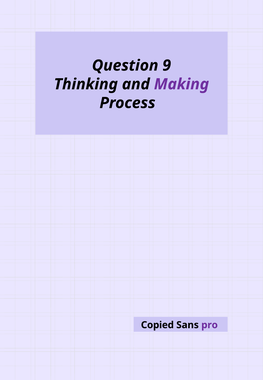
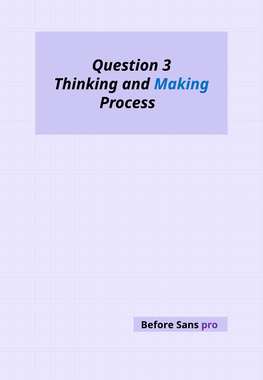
9: 9 -> 3
Making colour: purple -> blue
Copied: Copied -> Before
